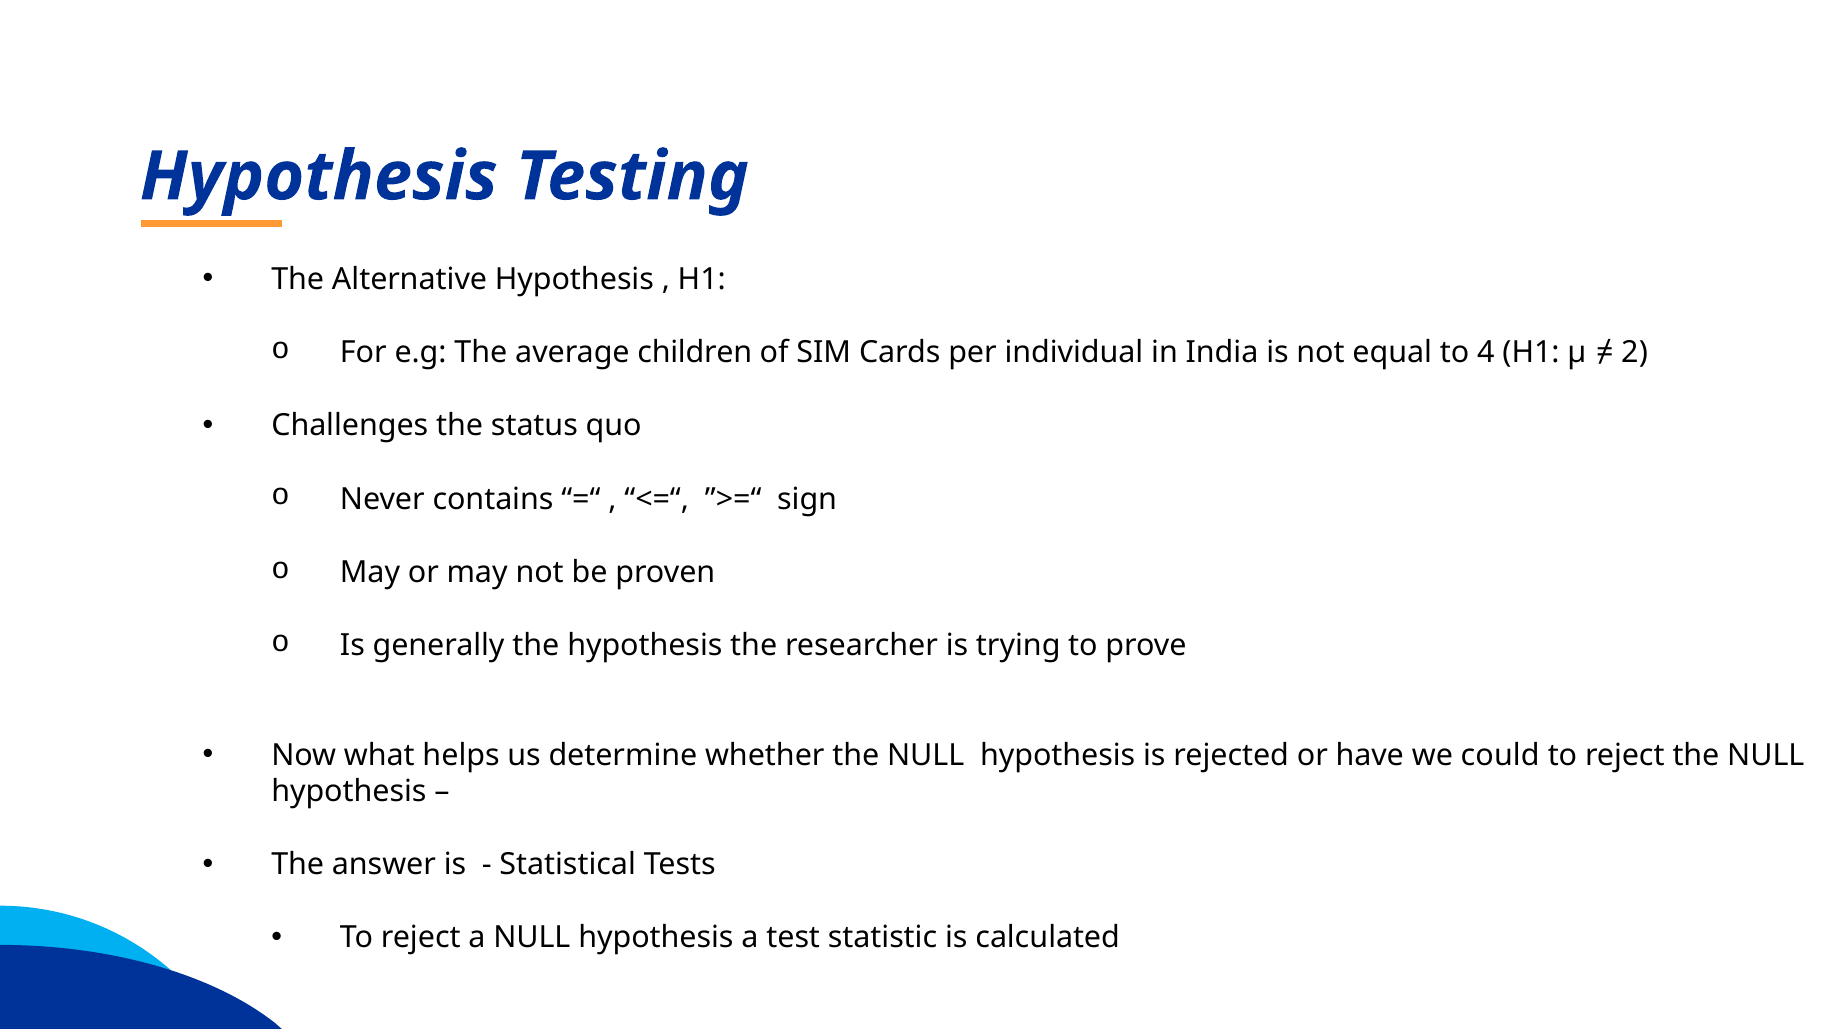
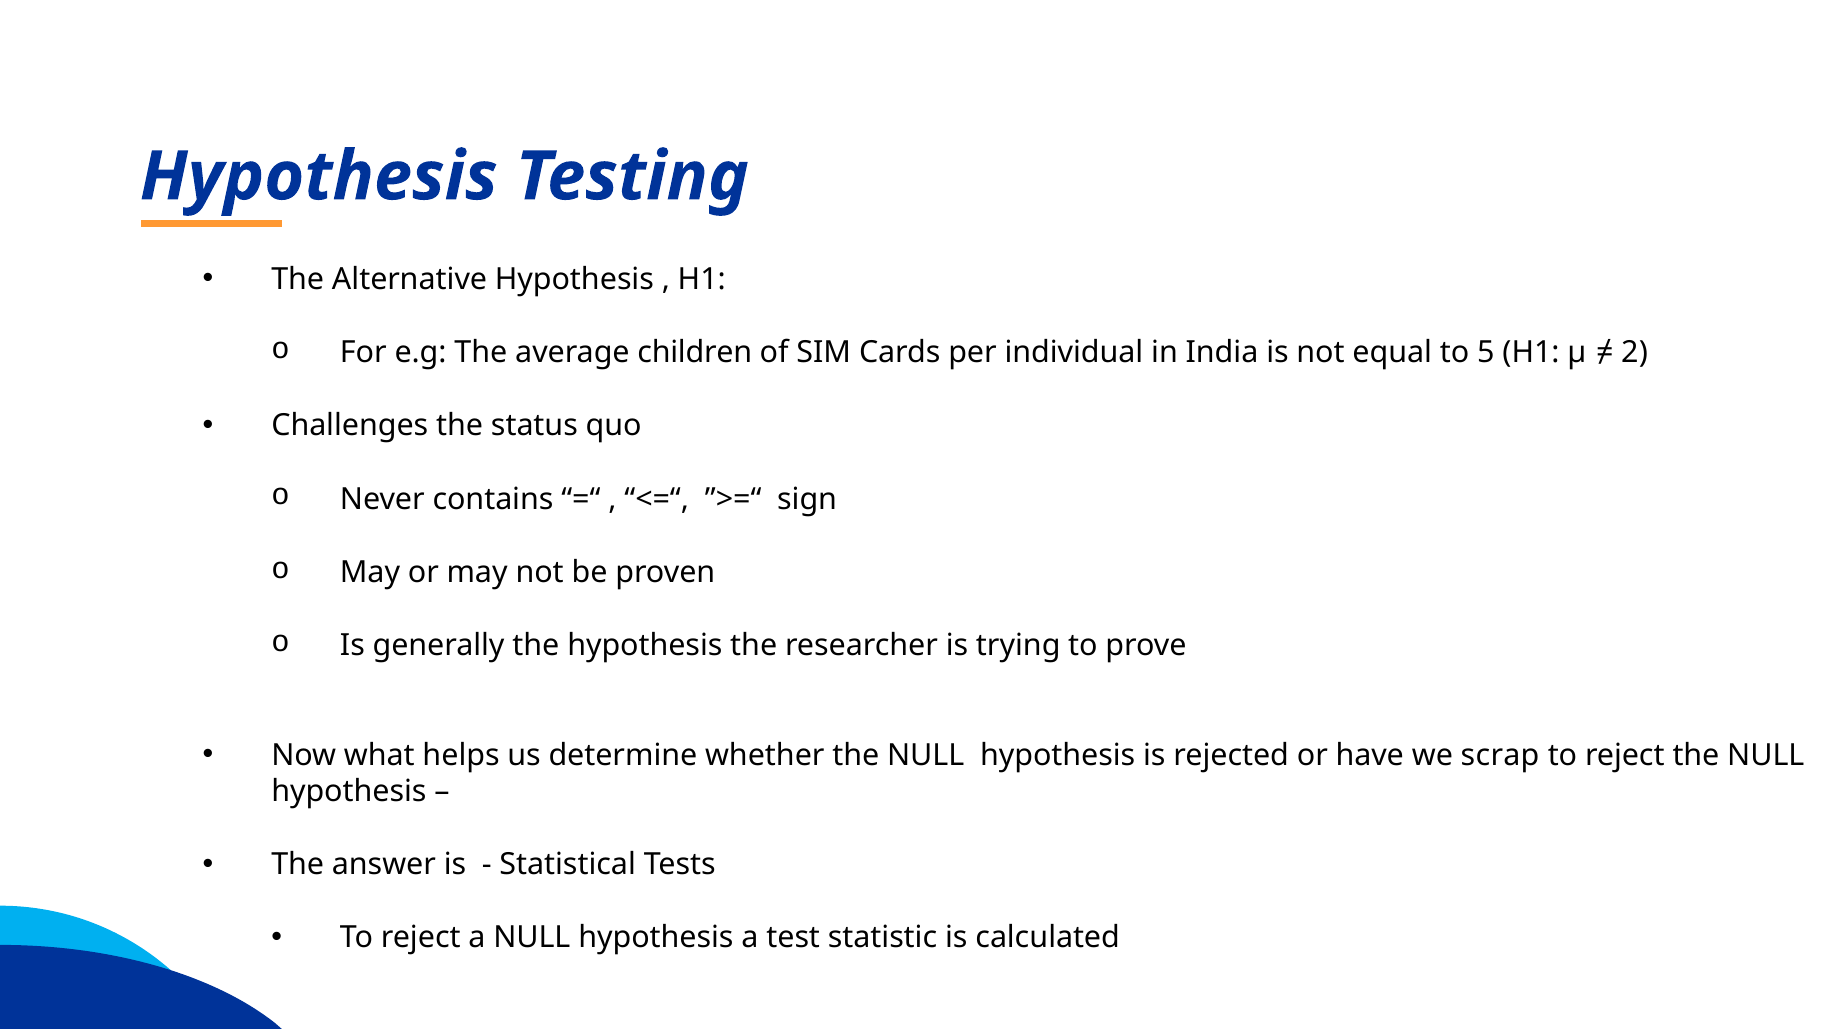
4: 4 -> 5
could: could -> scrap
